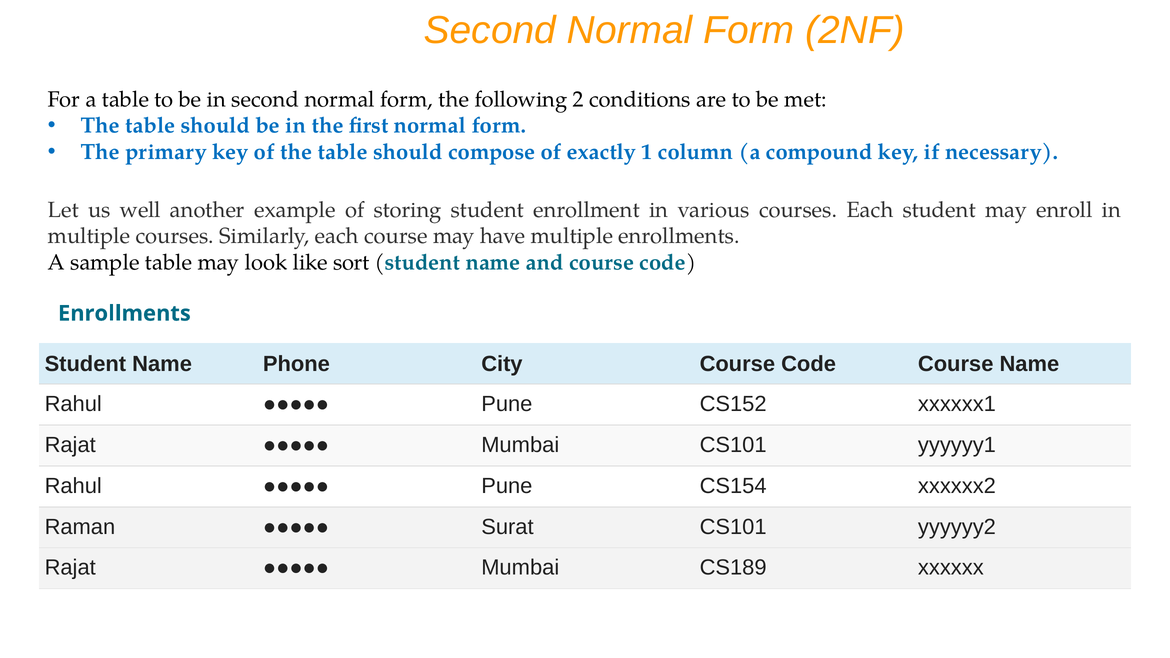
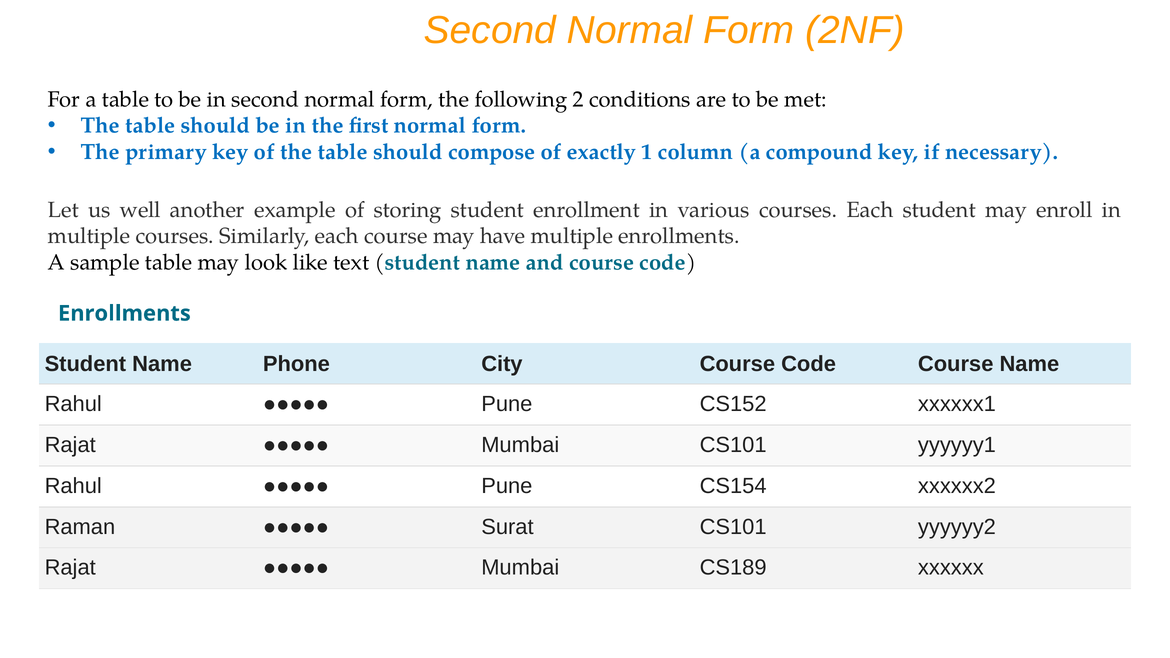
sort: sort -> text
